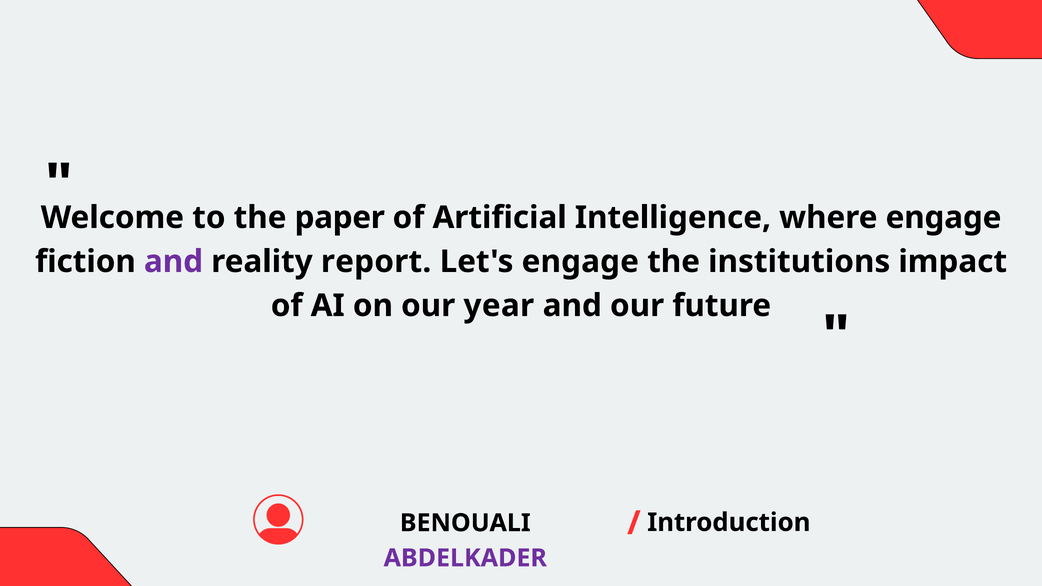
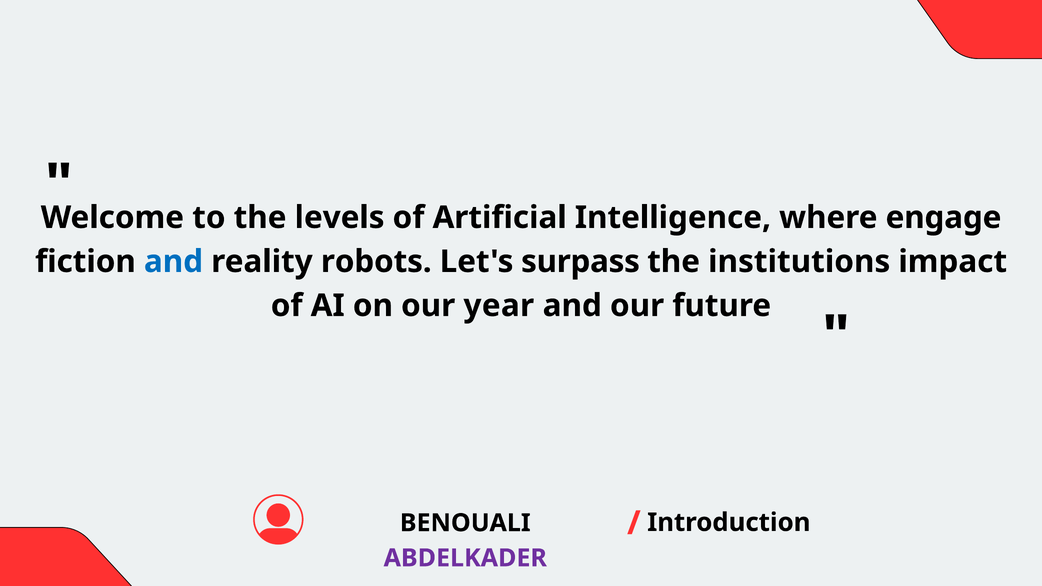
paper: paper -> levels
and at (174, 262) colour: purple -> blue
report: report -> robots
Let's engage: engage -> surpass
